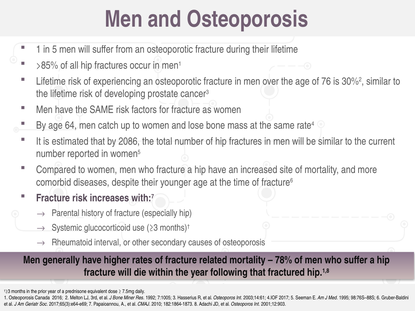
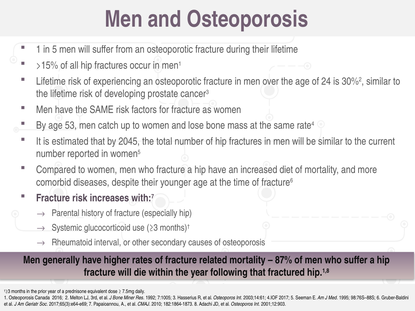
>85%: >85% -> >15%
76: 76 -> 24
64: 64 -> 53
2086: 2086 -> 2045
site: site -> diet
78%: 78% -> 87%
